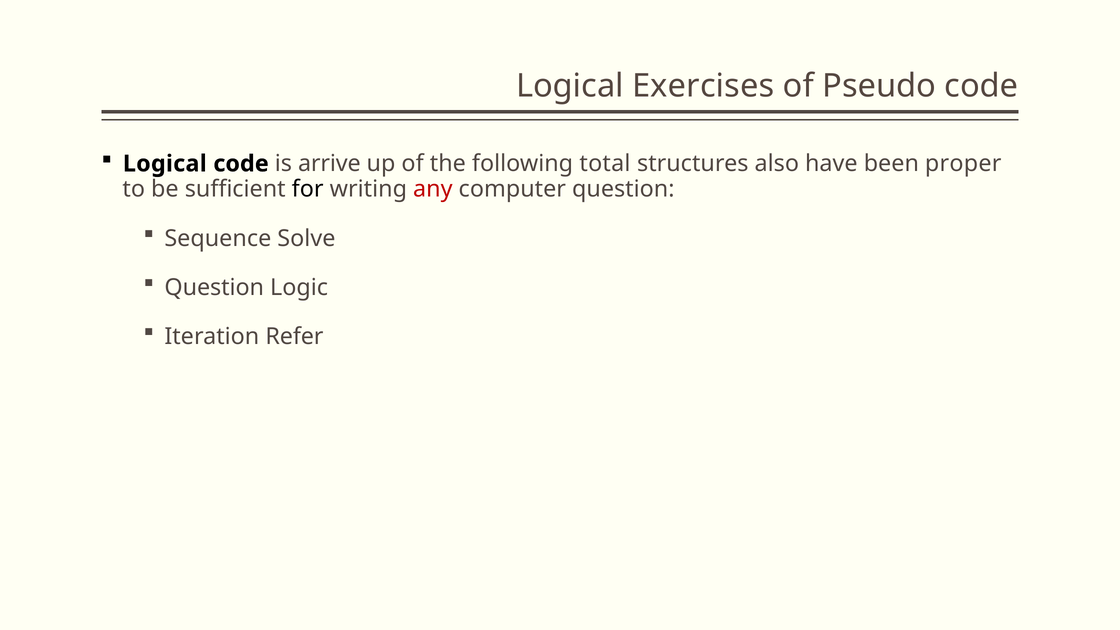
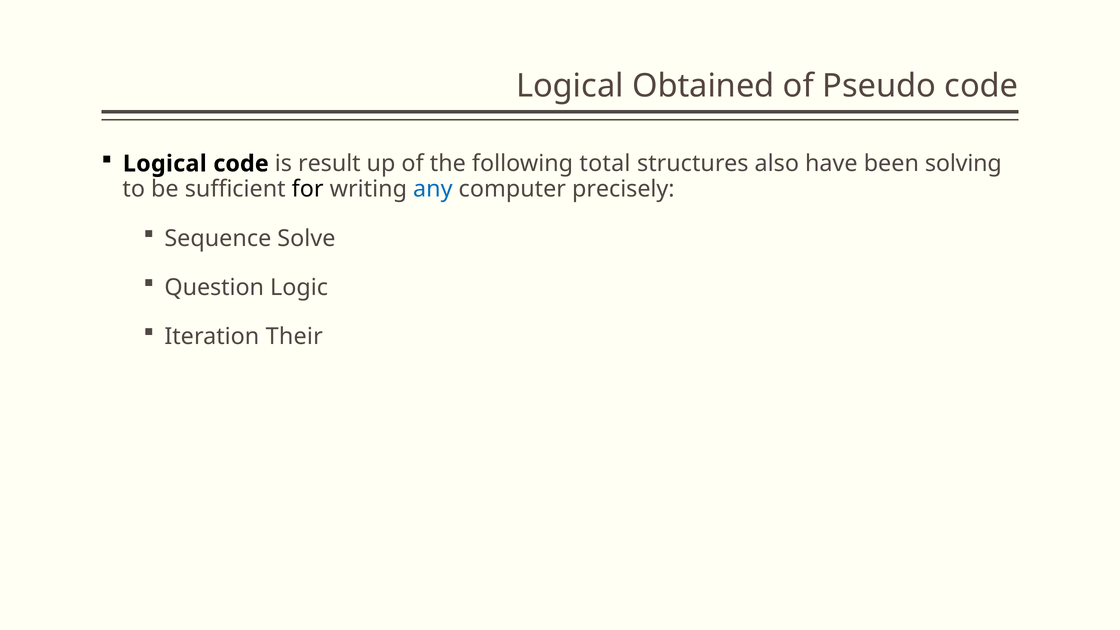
Exercises: Exercises -> Obtained
arrive: arrive -> result
proper: proper -> solving
any colour: red -> blue
computer question: question -> precisely
Refer: Refer -> Their
